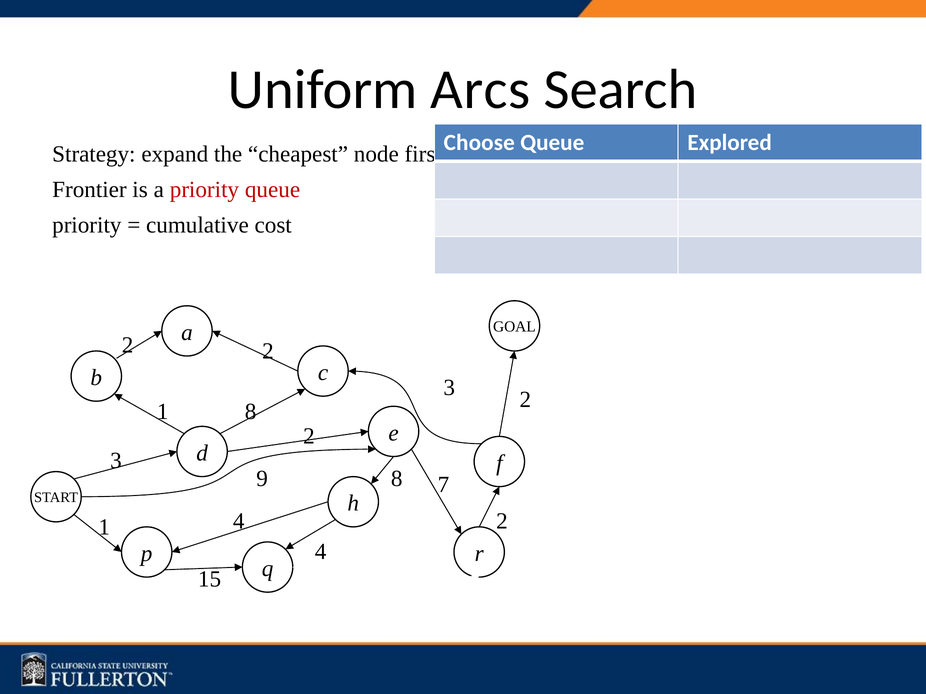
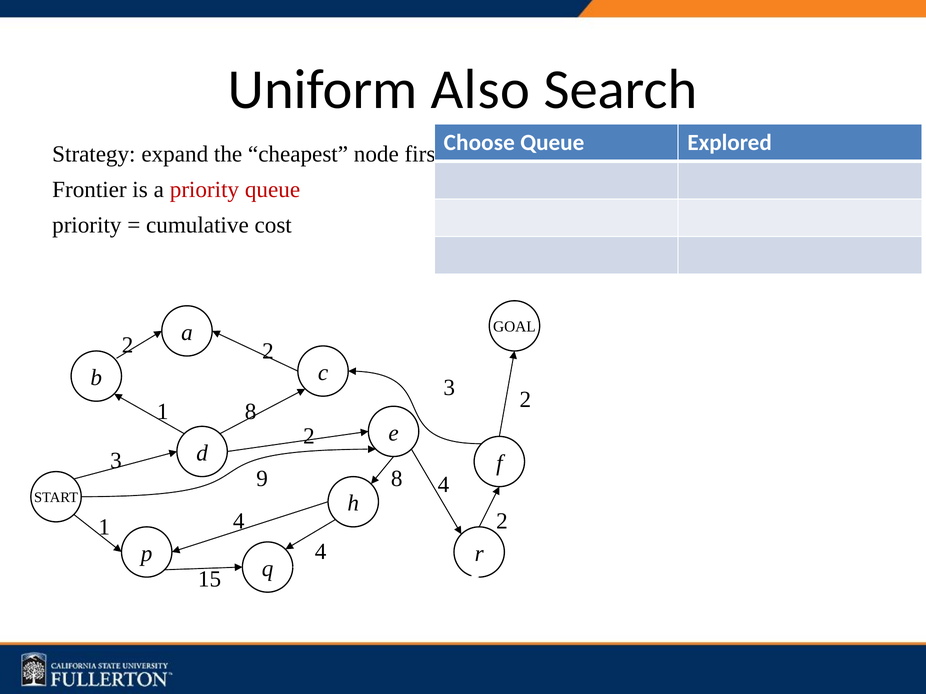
Arcs: Arcs -> Also
9 7: 7 -> 4
